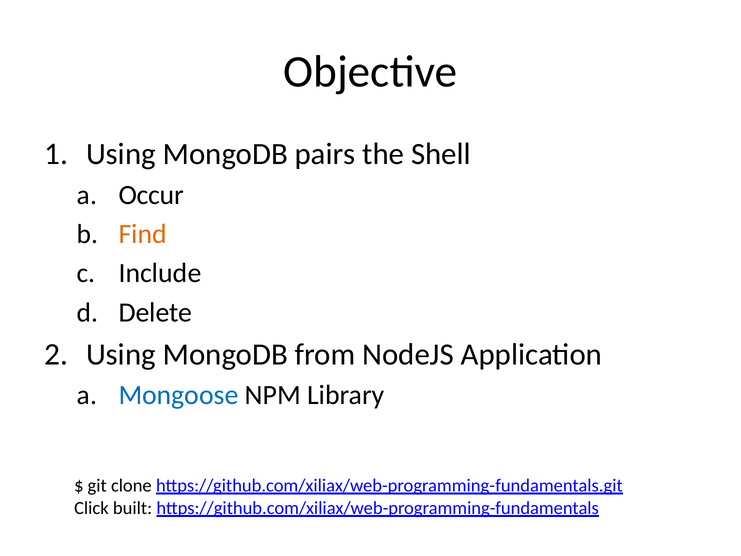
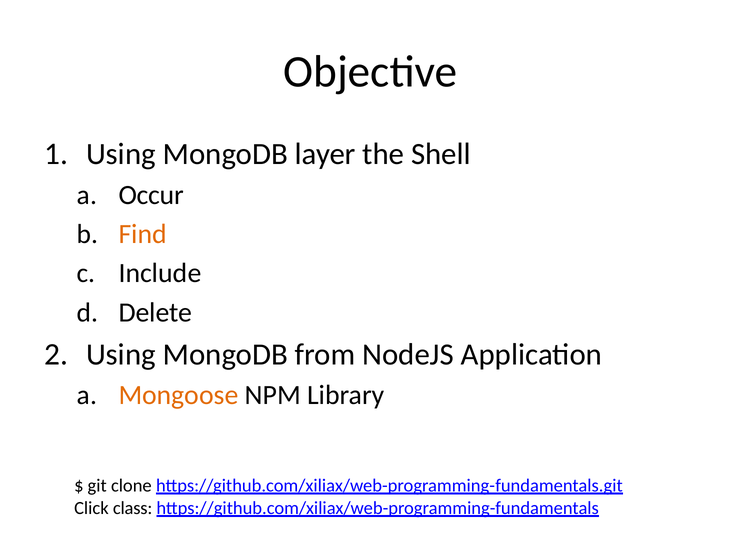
pairs: pairs -> layer
Mongoose colour: blue -> orange
built: built -> class
